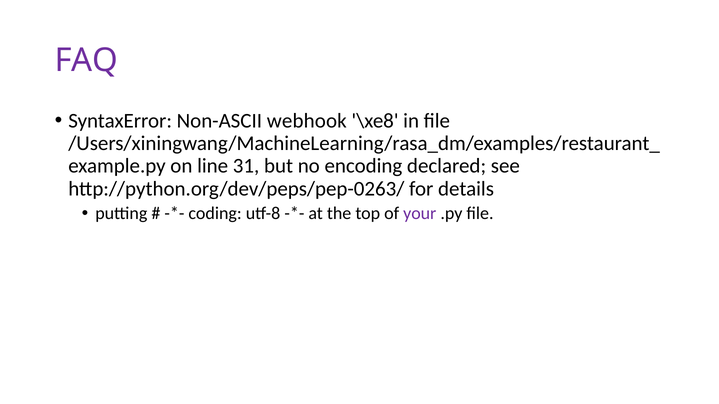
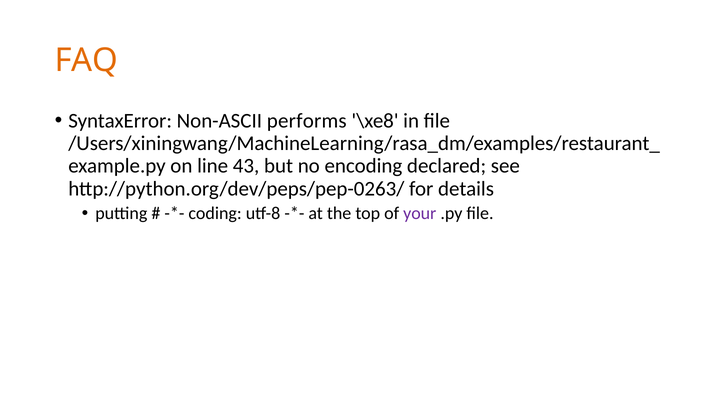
FAQ colour: purple -> orange
webhook: webhook -> performs
31: 31 -> 43
